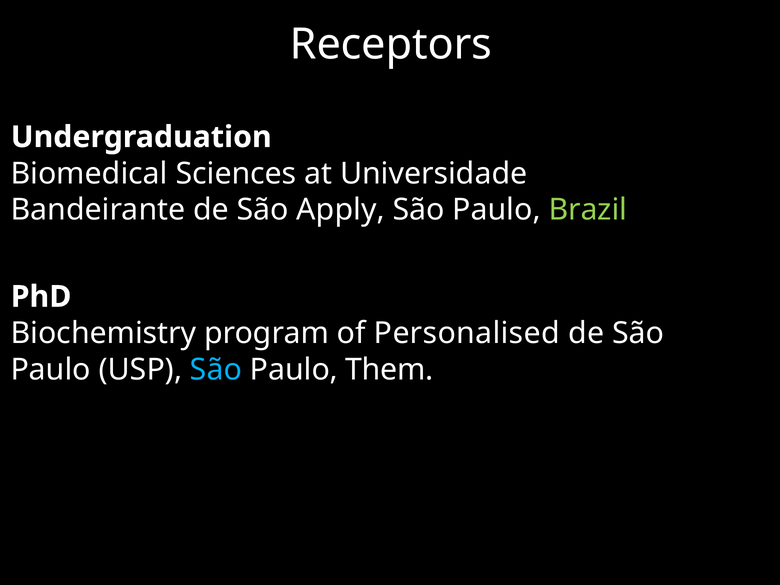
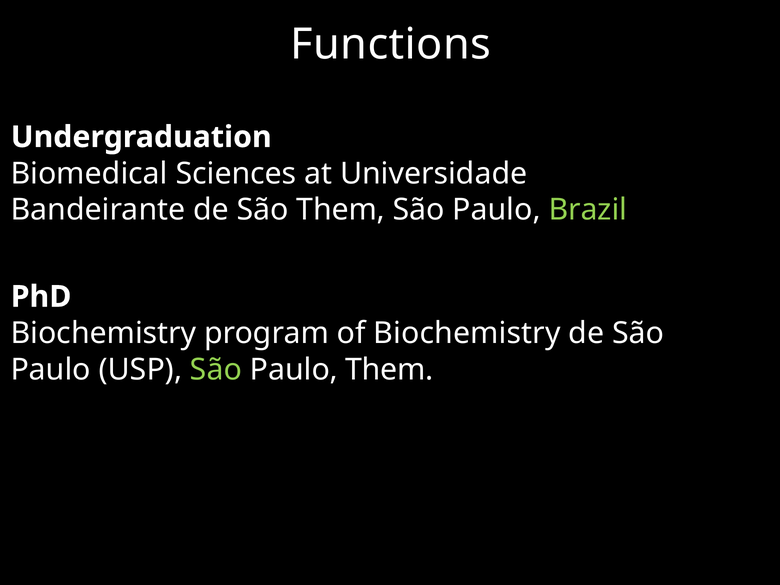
Receptors: Receptors -> Functions
São Apply: Apply -> Them
of Personalised: Personalised -> Biochemistry
São at (216, 370) colour: light blue -> light green
